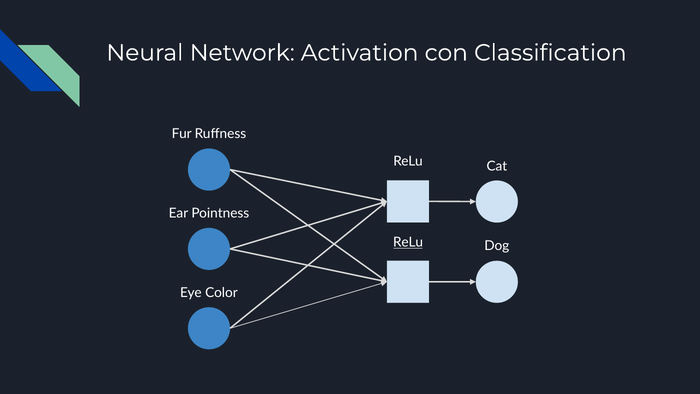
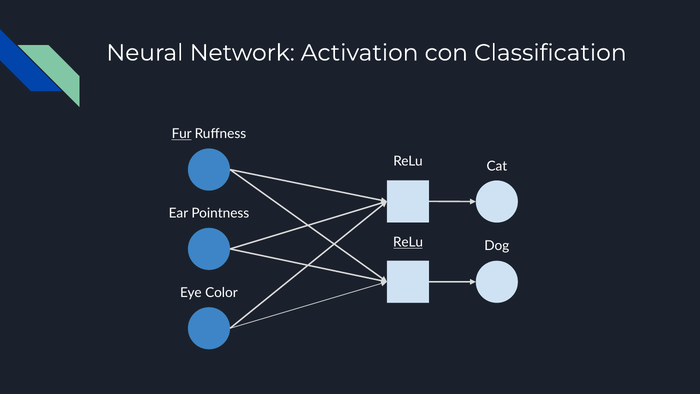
Fur underline: none -> present
